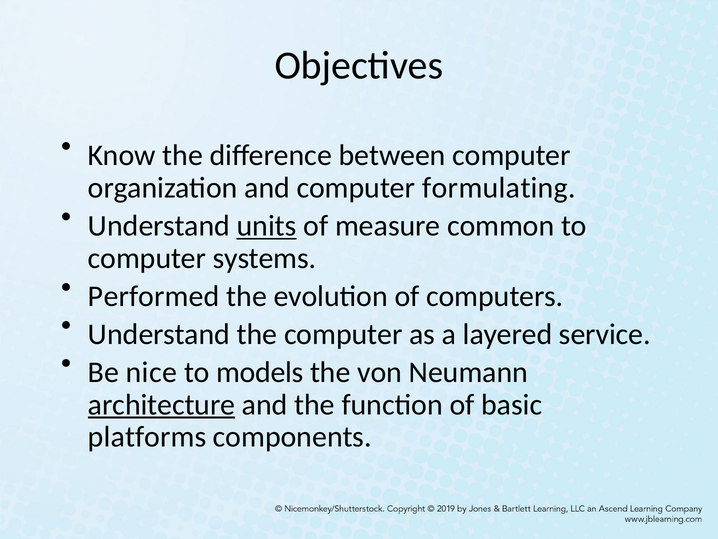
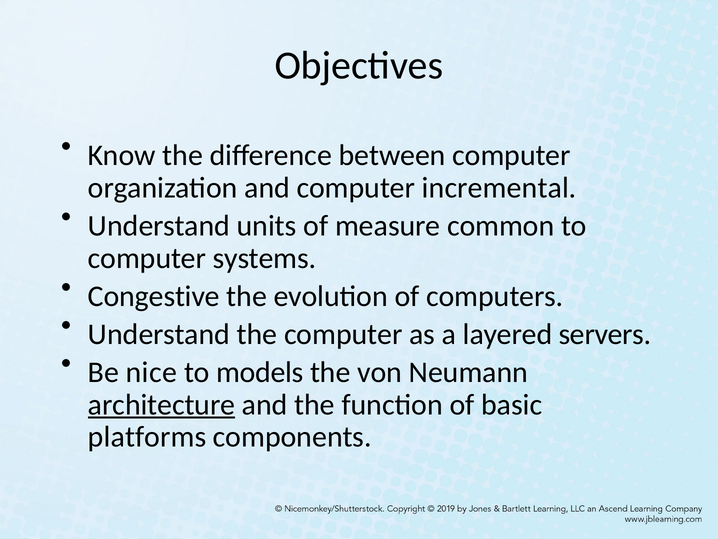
formulating: formulating -> incremental
units underline: present -> none
Performed: Performed -> Congestive
service: service -> servers
